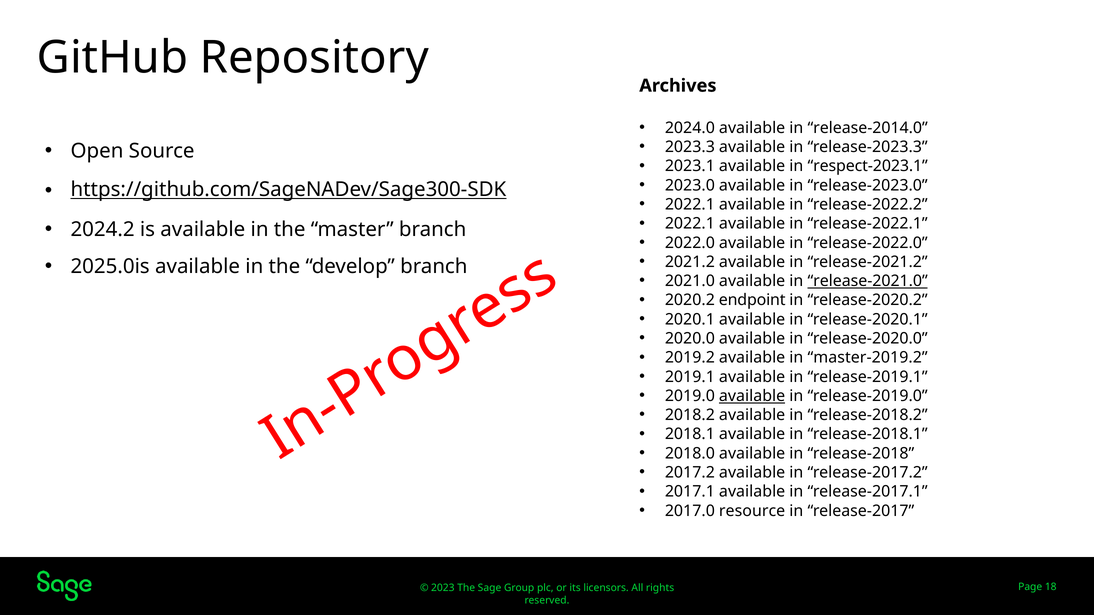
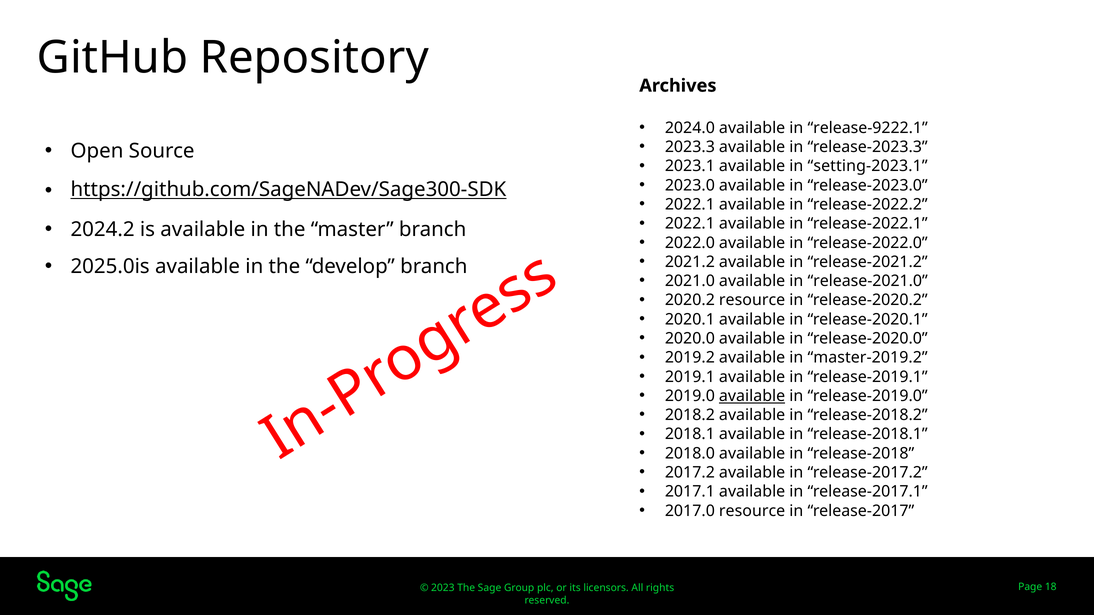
release-2014.0: release-2014.0 -> release-9222.1
respect-2023.1: respect-2023.1 -> setting-2023.1
release-2021.0 underline: present -> none
2020.2 endpoint: endpoint -> resource
